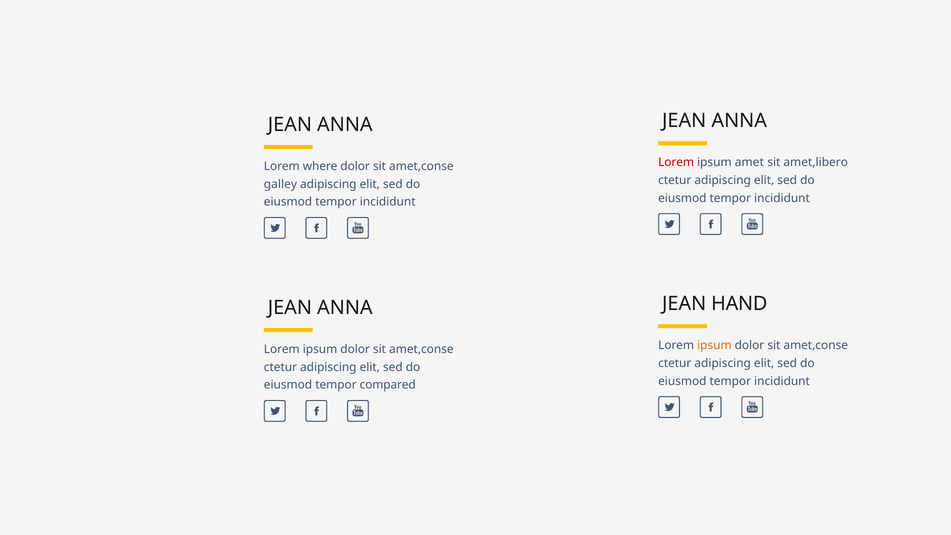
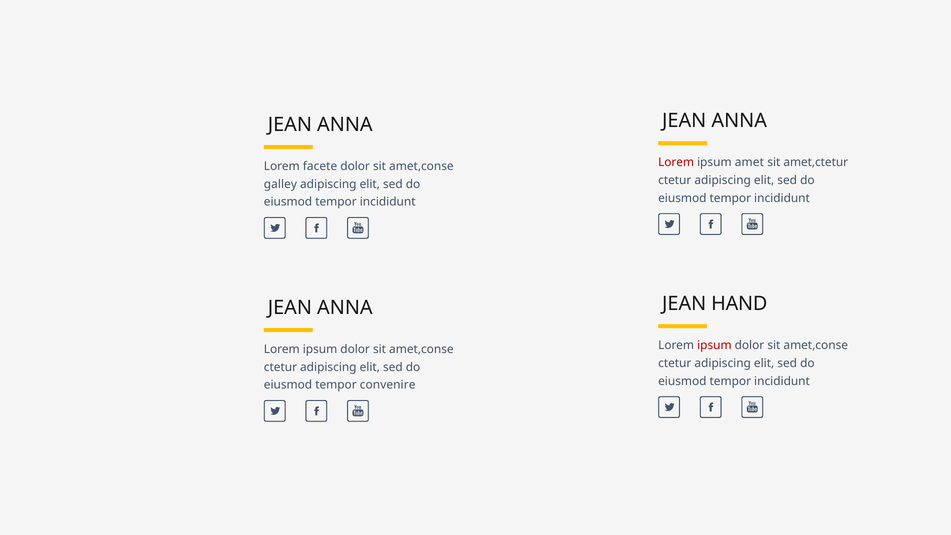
amet,libero: amet,libero -> amet,ctetur
where: where -> facete
ipsum at (714, 345) colour: orange -> red
compared: compared -> convenire
